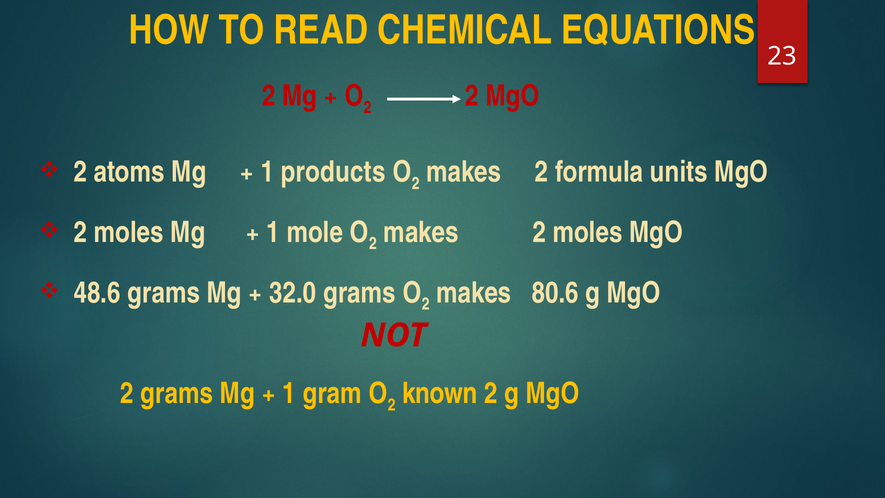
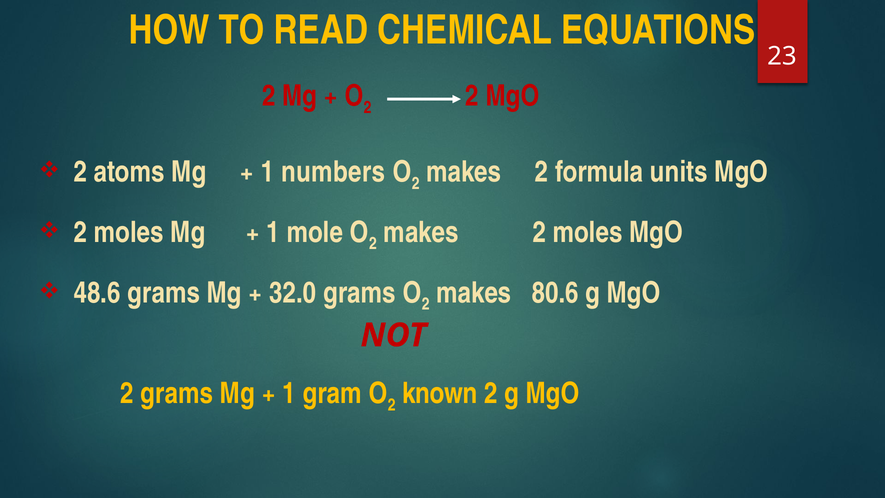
products: products -> numbers
